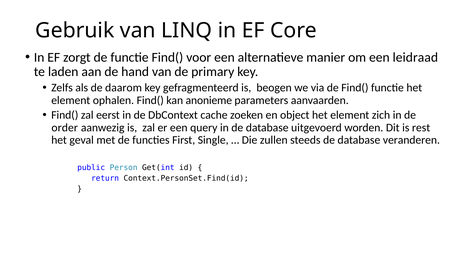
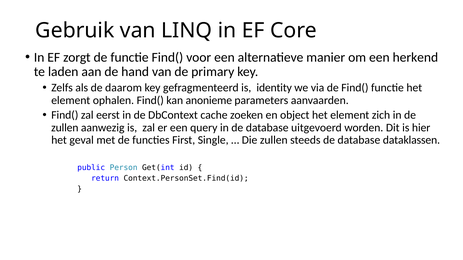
leidraad: leidraad -> herkend
beogen: beogen -> identity
order at (65, 128): order -> zullen
rest: rest -> hier
veranderen: veranderen -> dataklassen
